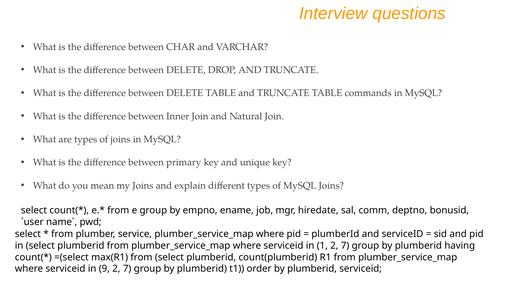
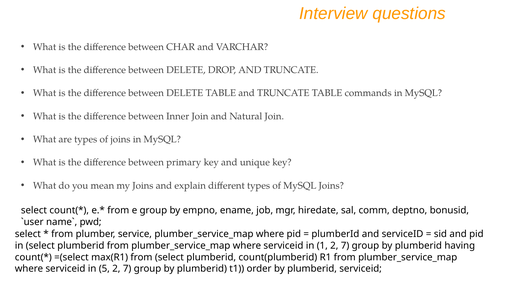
9: 9 -> 5
